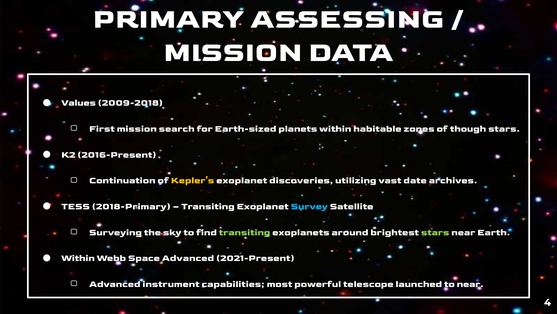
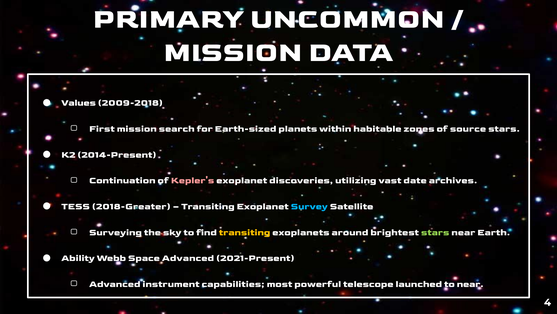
ASSESSING: ASSESSING -> UNCOMMON
though: though -> source
2016-Present: 2016-Present -> 2014-Present
Kepler's colour: yellow -> pink
2018-Primary: 2018-Primary -> 2018-Greater
transiting at (245, 232) colour: light green -> yellow
Within at (78, 258): Within -> Ability
